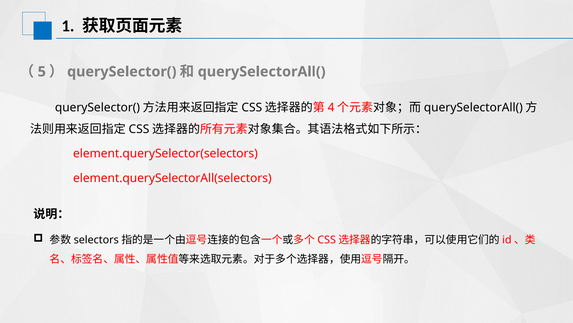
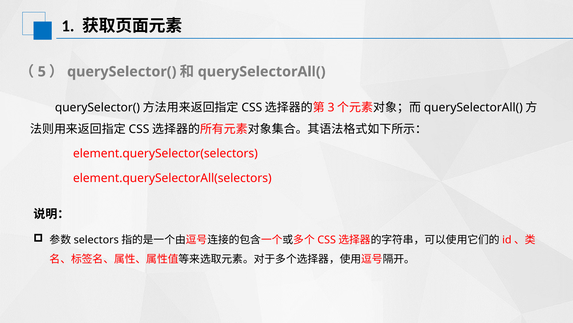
4: 4 -> 3
